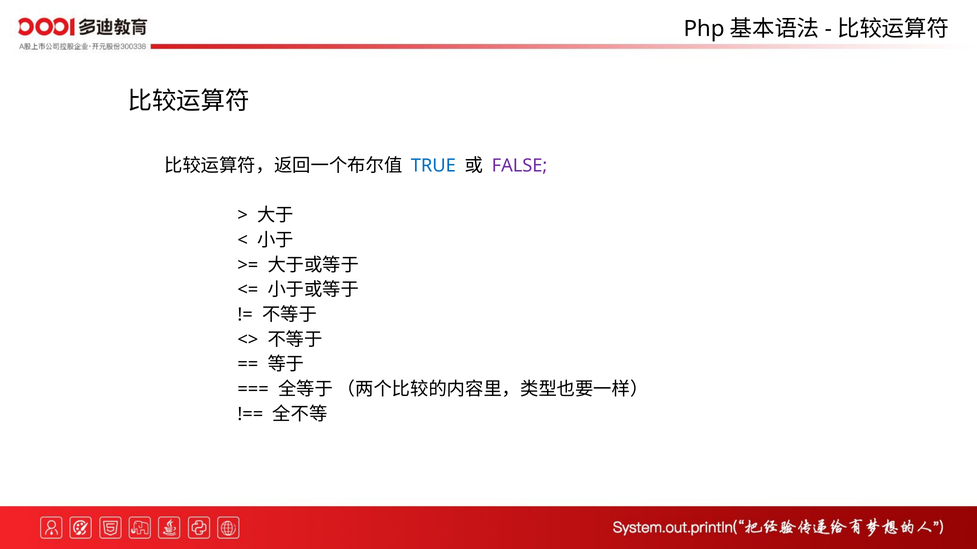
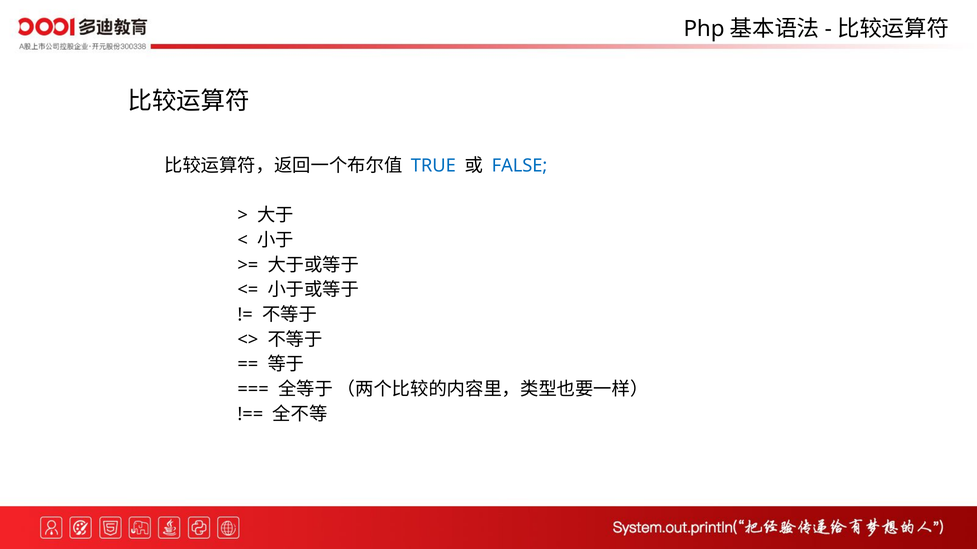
FALSE colour: purple -> blue
